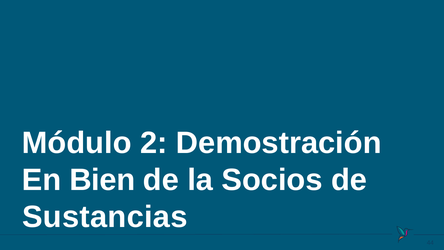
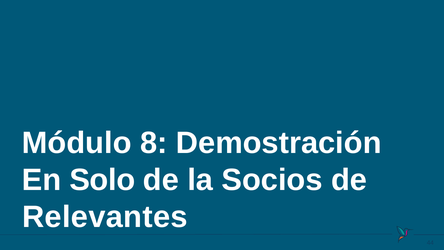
2: 2 -> 8
Bien: Bien -> Solo
Sustancias: Sustancias -> Relevantes
